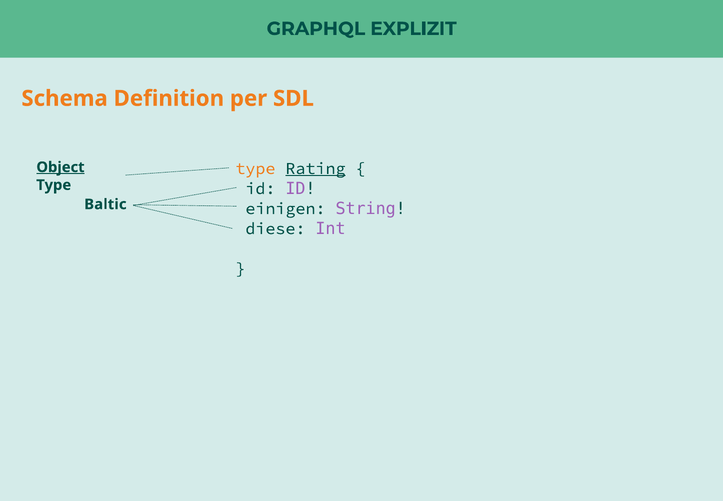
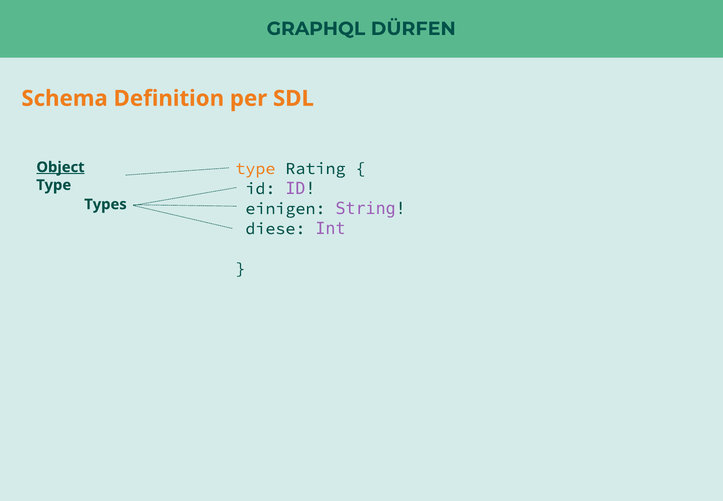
EXPLIZIT: EXPLIZIT -> DÜRFEN
Rating underline: present -> none
Baltic: Baltic -> Types
